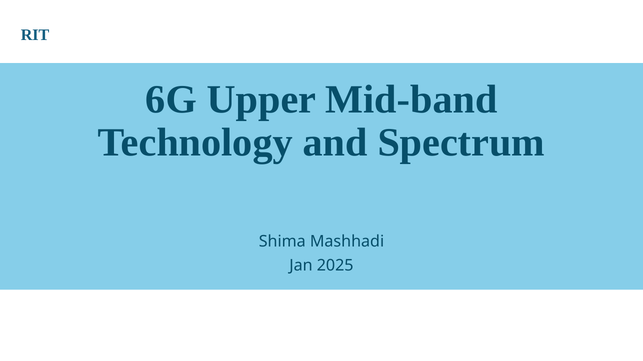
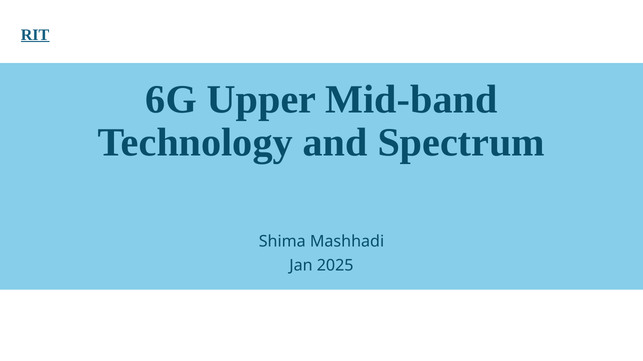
RIT underline: none -> present
